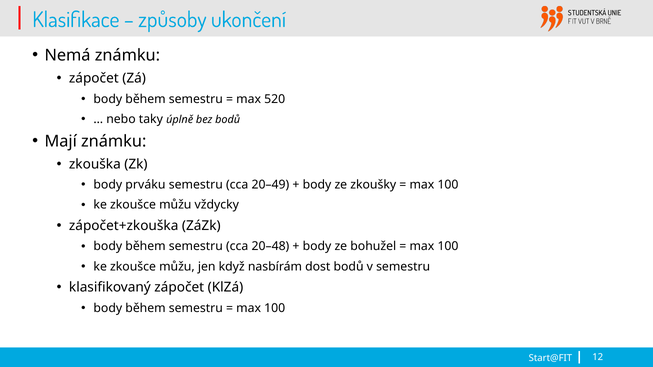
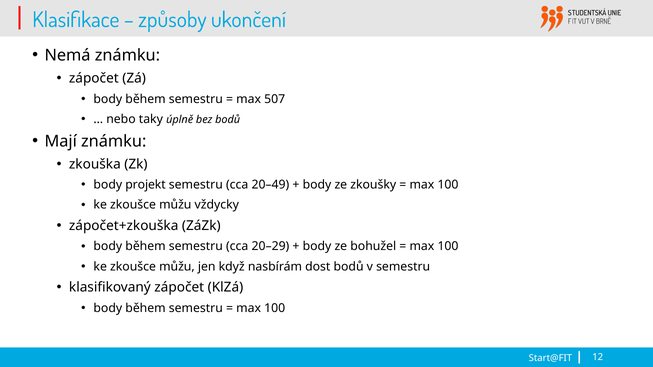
520: 520 -> 507
prváku: prváku -> projekt
20–48: 20–48 -> 20–29
